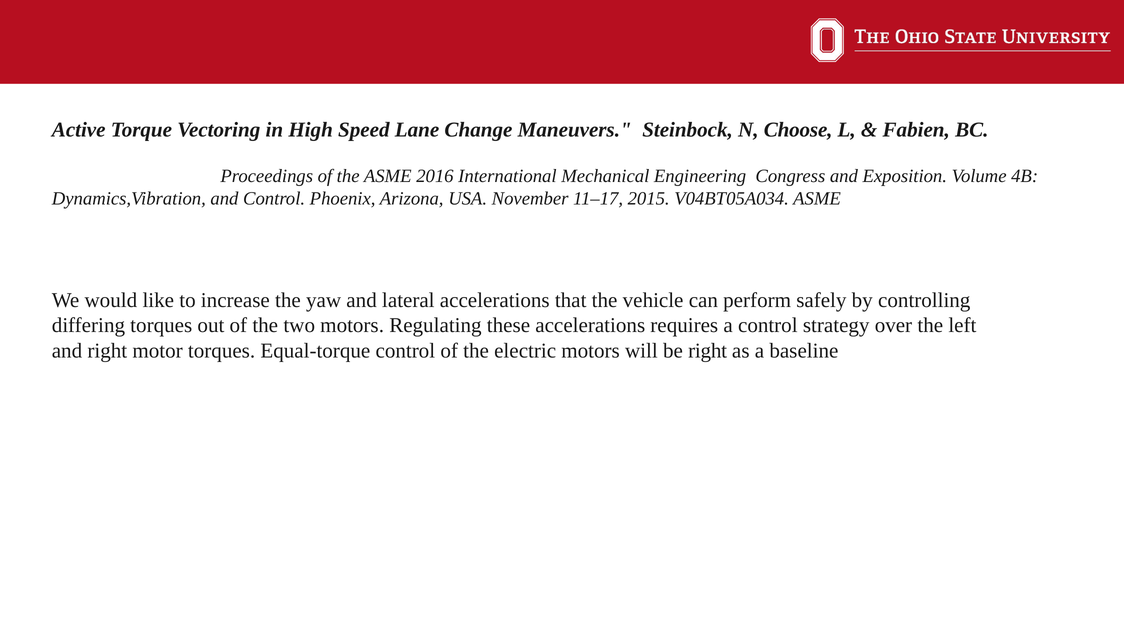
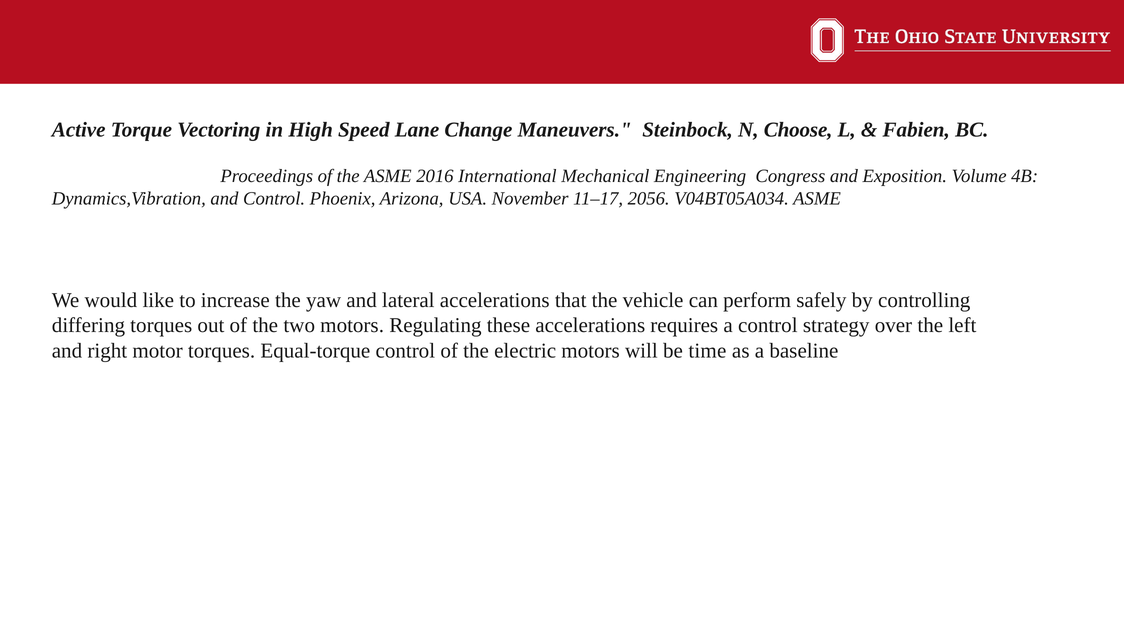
2015: 2015 -> 2056
be right: right -> time
